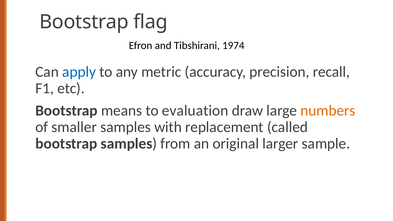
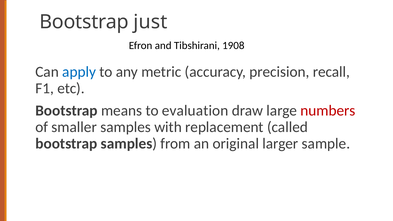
flag: flag -> just
1974: 1974 -> 1908
numbers colour: orange -> red
